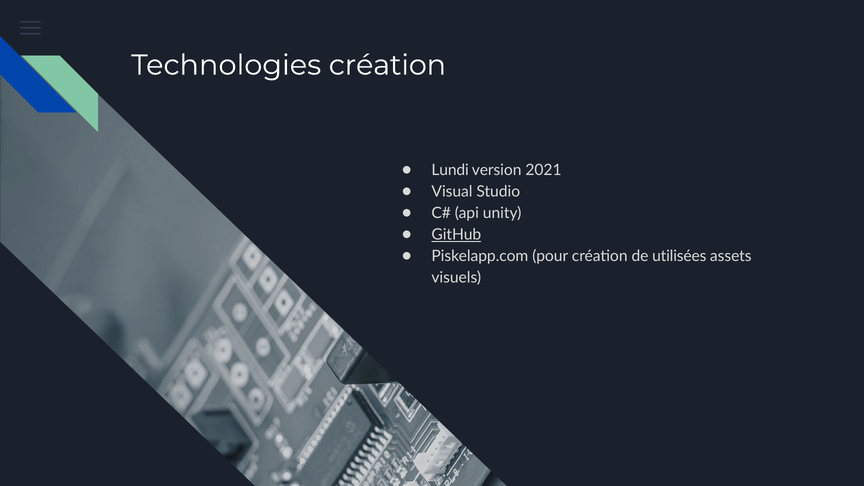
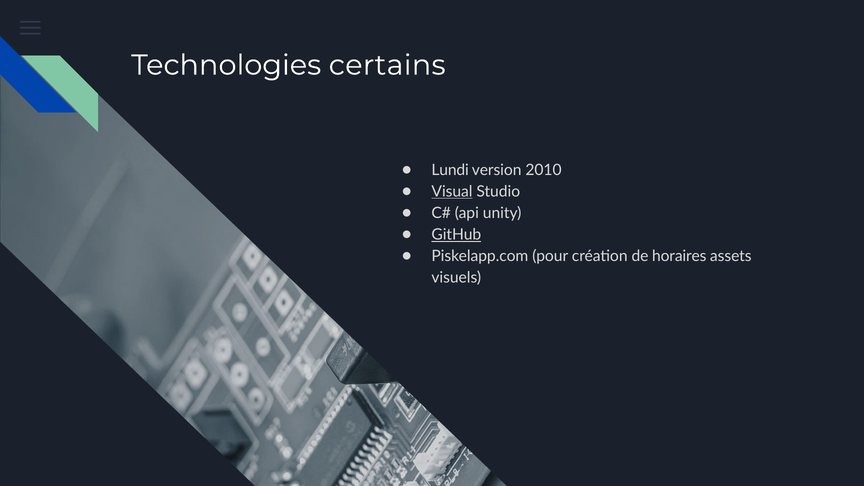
Technologies création: création -> certains
2021: 2021 -> 2010
Visual underline: none -> present
utilisées: utilisées -> horaires
